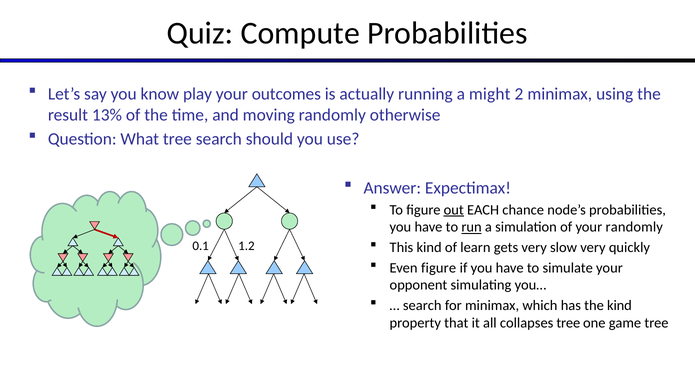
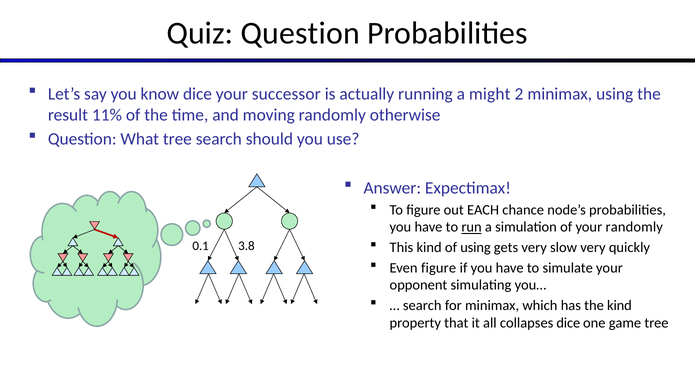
Quiz Compute: Compute -> Question
know play: play -> dice
outcomes: outcomes -> successor
13%: 13% -> 11%
out underline: present -> none
of learn: learn -> using
1.2: 1.2 -> 3.8
collapses tree: tree -> dice
